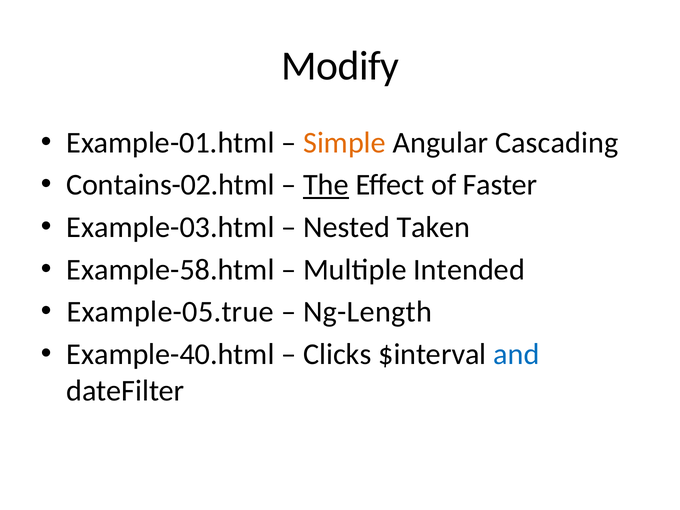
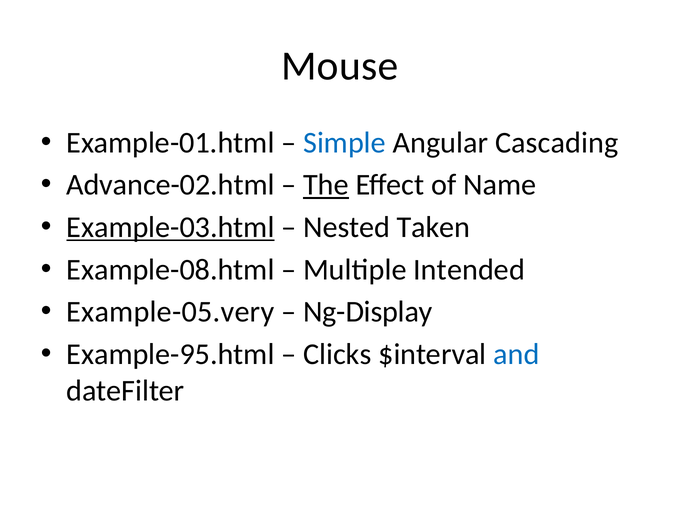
Modify: Modify -> Mouse
Simple colour: orange -> blue
Contains-02.html: Contains-02.html -> Advance-02.html
Faster: Faster -> Name
Example-03.html underline: none -> present
Example-58.html: Example-58.html -> Example-08.html
Example-05.true: Example-05.true -> Example-05.very
Ng-Length: Ng-Length -> Ng-Display
Example-40.html: Example-40.html -> Example-95.html
